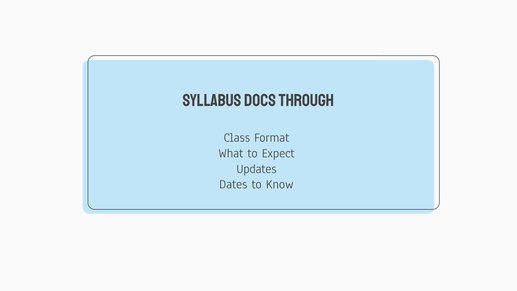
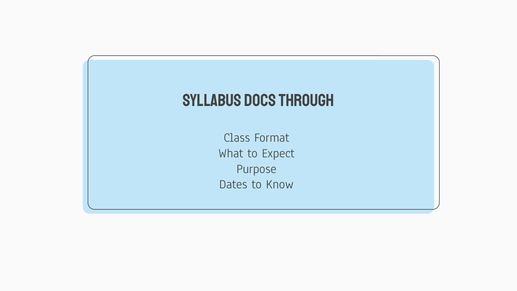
Updates: Updates -> Purpose
